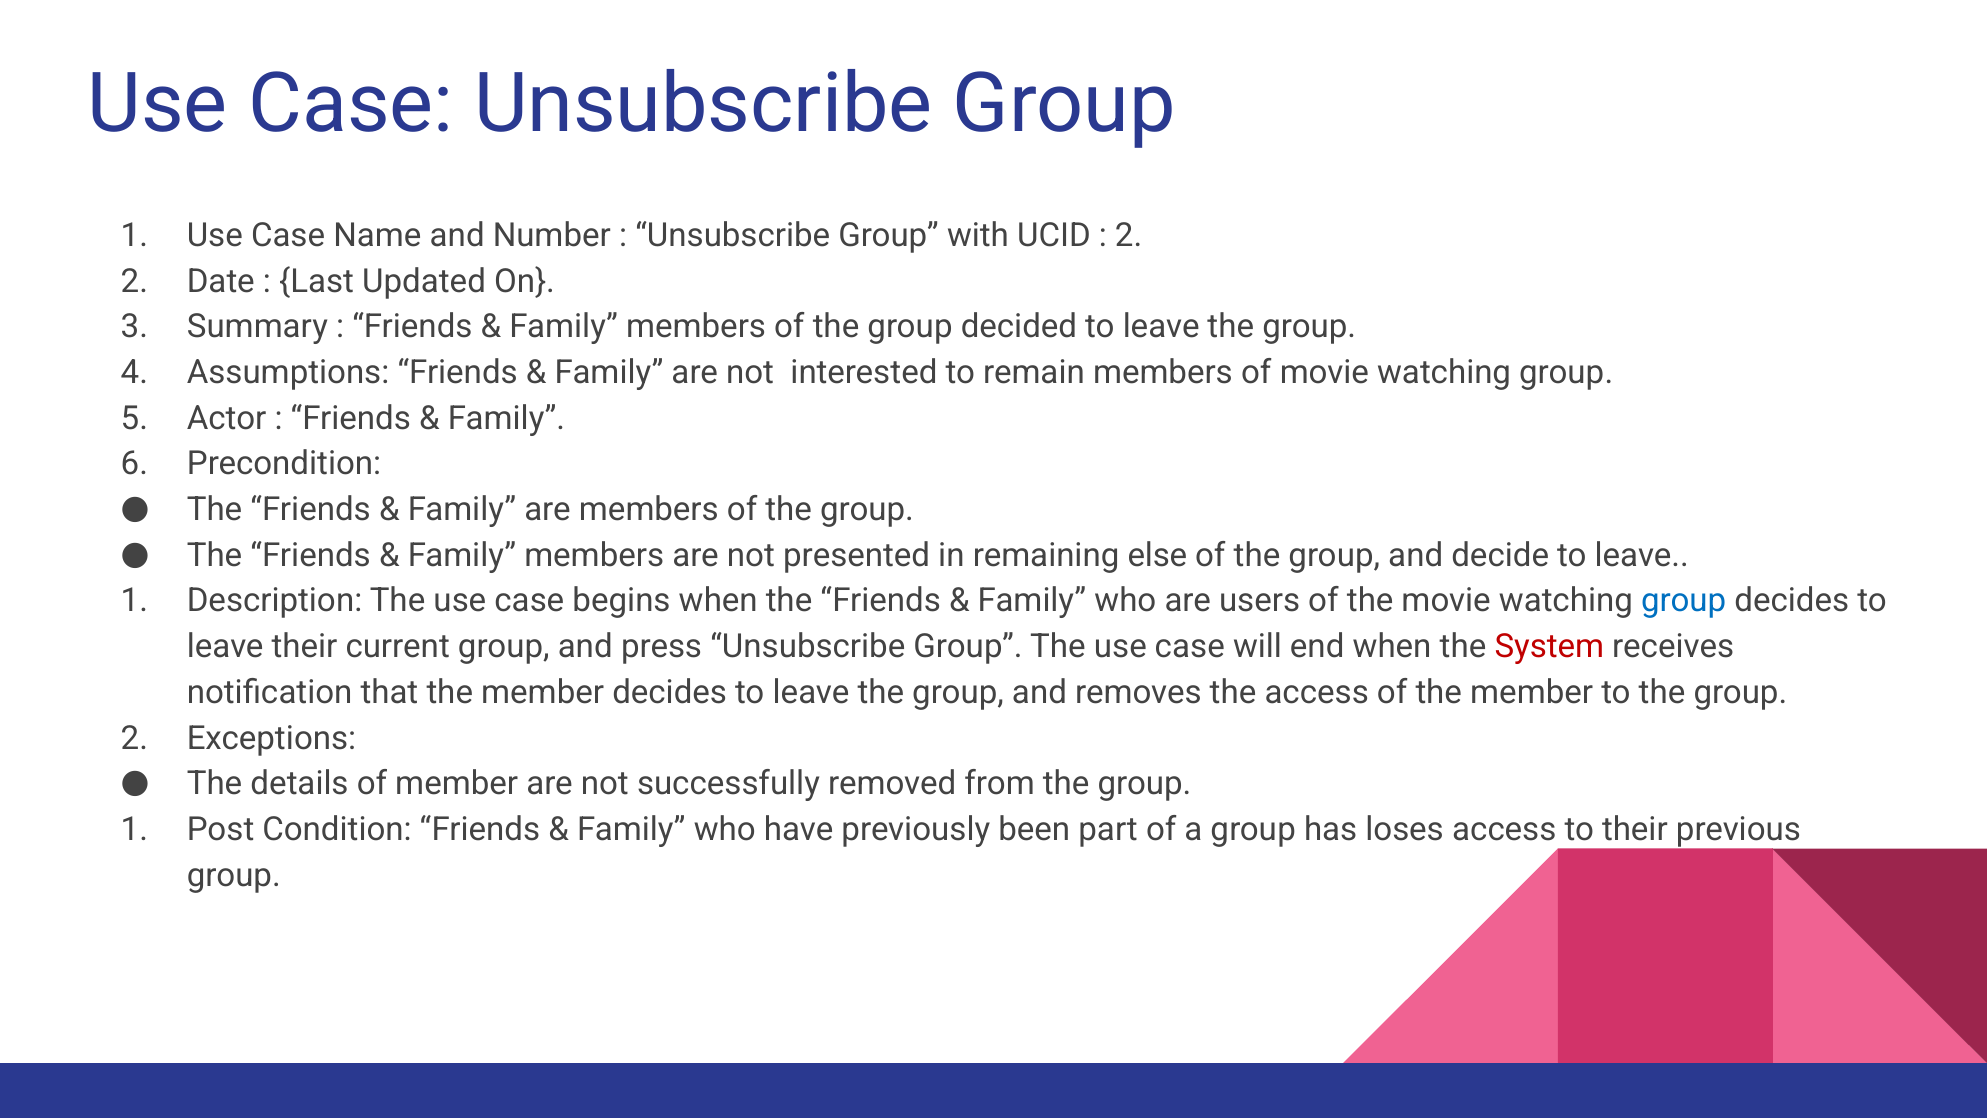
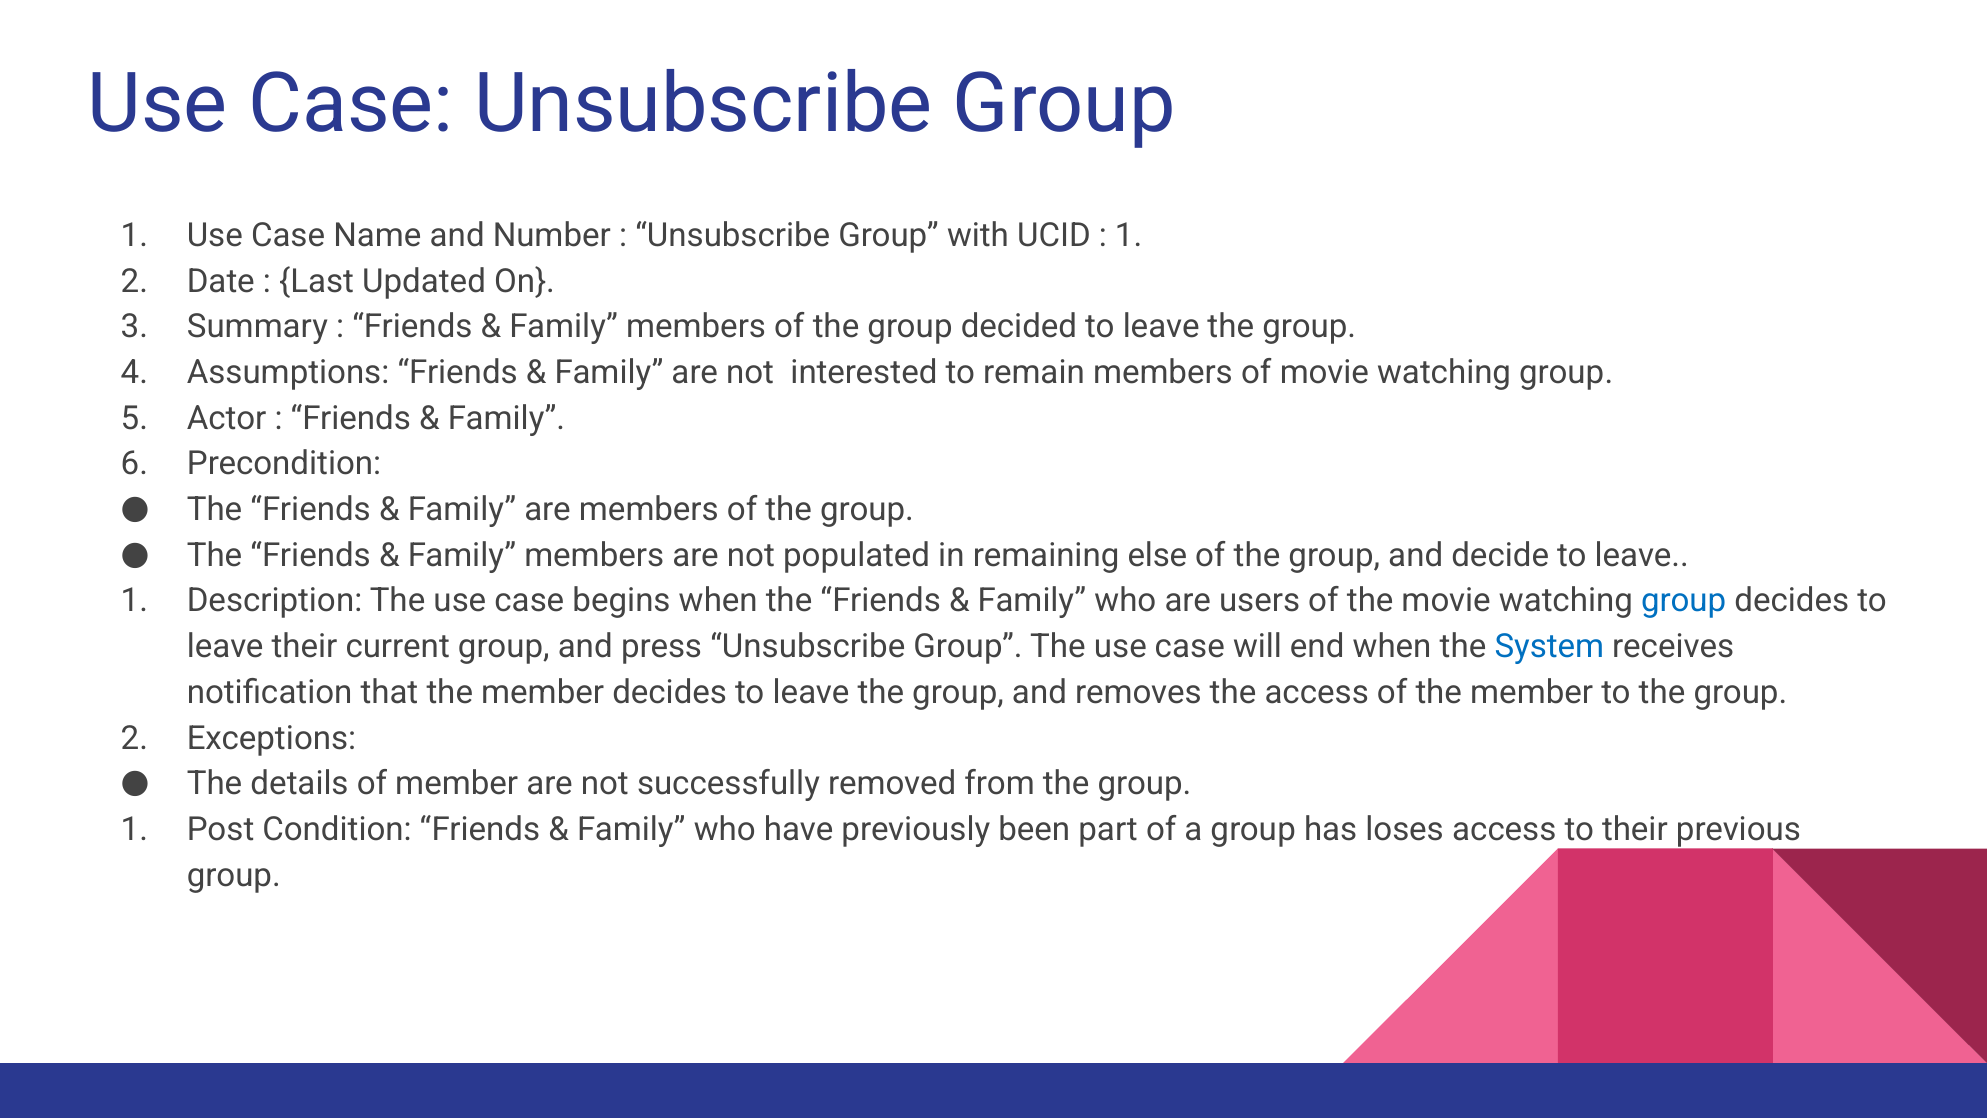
2 at (1129, 235): 2 -> 1
presented: presented -> populated
System colour: red -> blue
